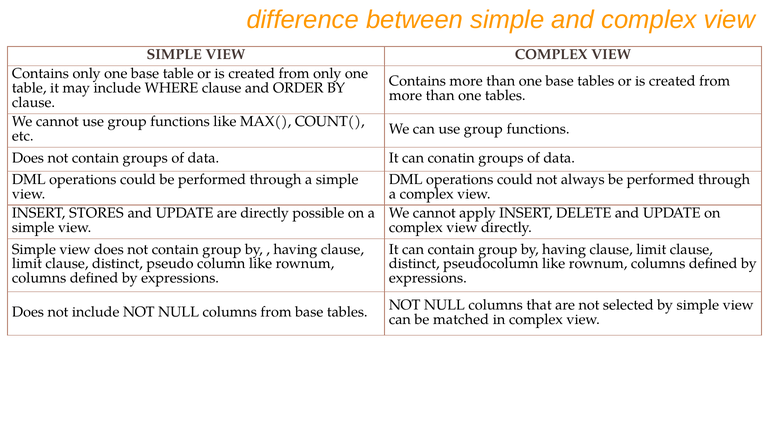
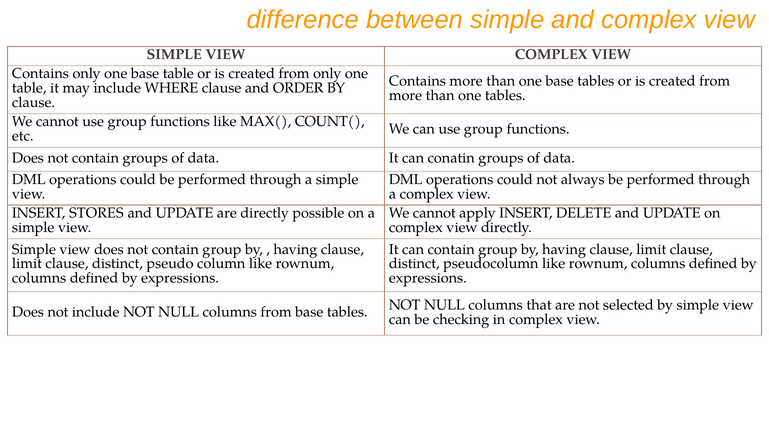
matched: matched -> checking
